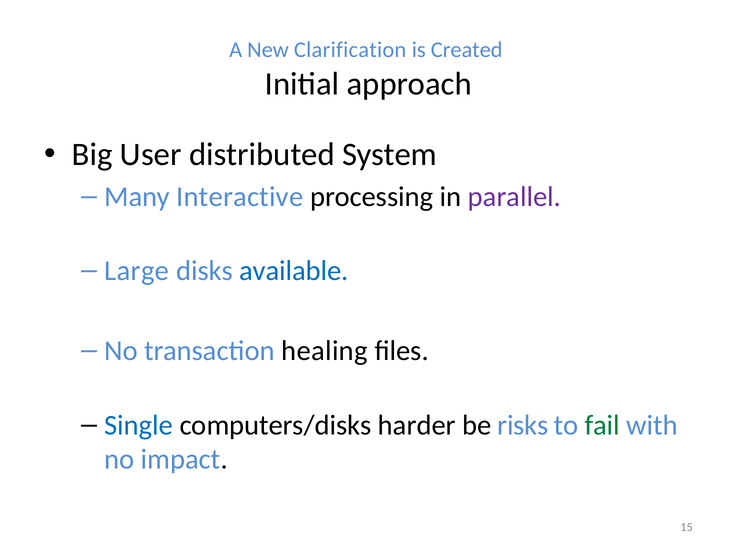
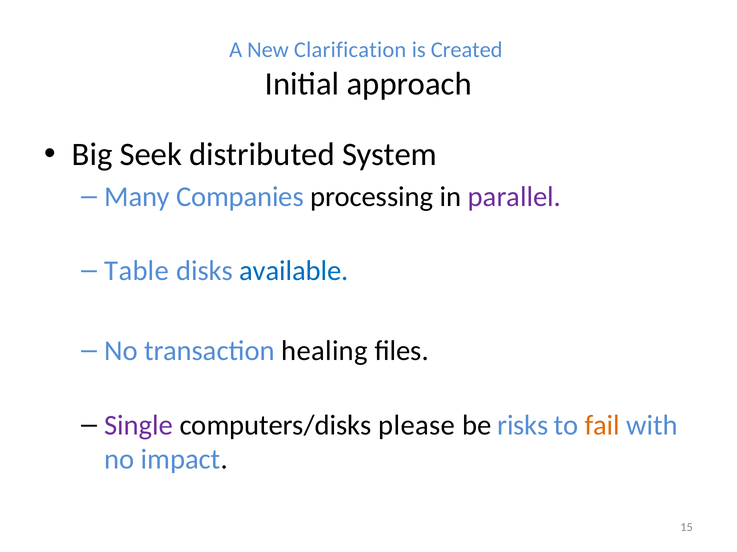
User: User -> Seek
Interactive: Interactive -> Companies
Large: Large -> Table
Single colour: blue -> purple
harder: harder -> please
fail colour: green -> orange
